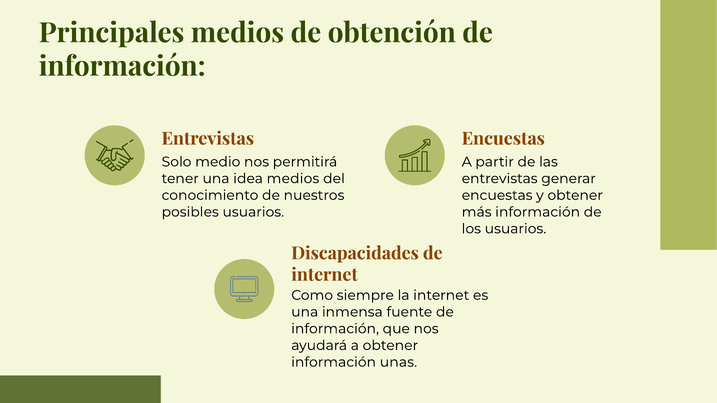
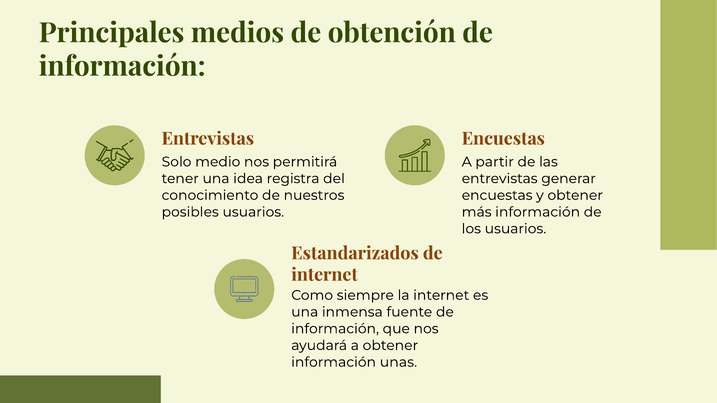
idea medios: medios -> registra
Discapacidades: Discapacidades -> Estandarizados
